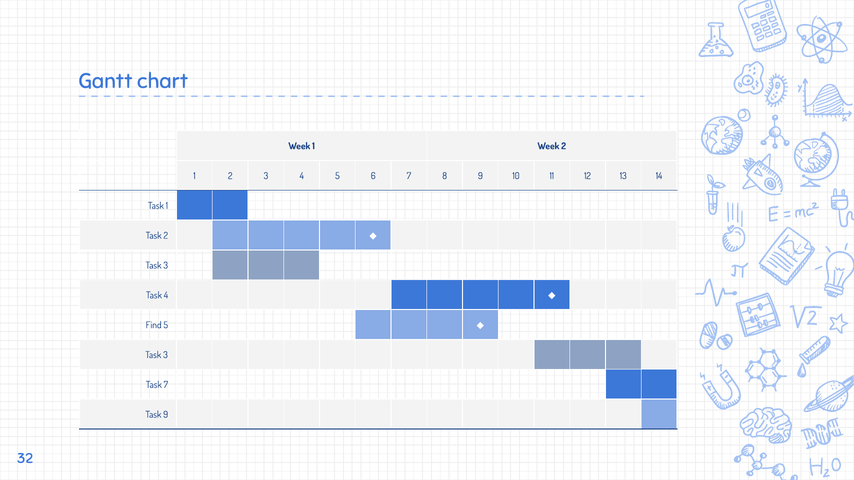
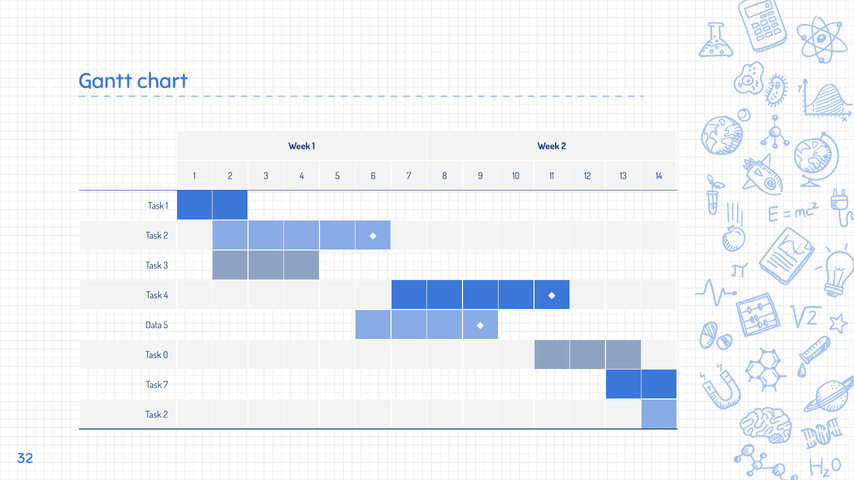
Find: Find -> Data
3 at (165, 355): 3 -> 0
9 at (166, 415): 9 -> 2
